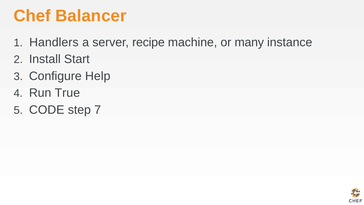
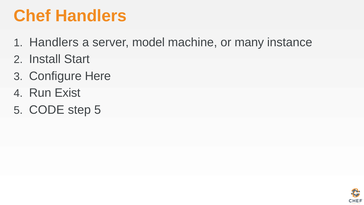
Chef Balancer: Balancer -> Handlers
recipe: recipe -> model
Help: Help -> Here
True: True -> Exist
step 7: 7 -> 5
